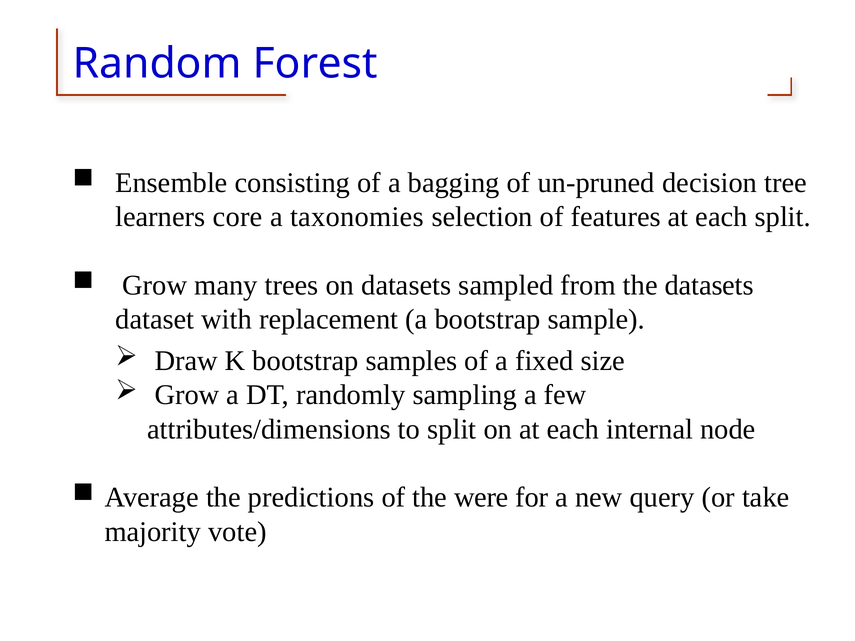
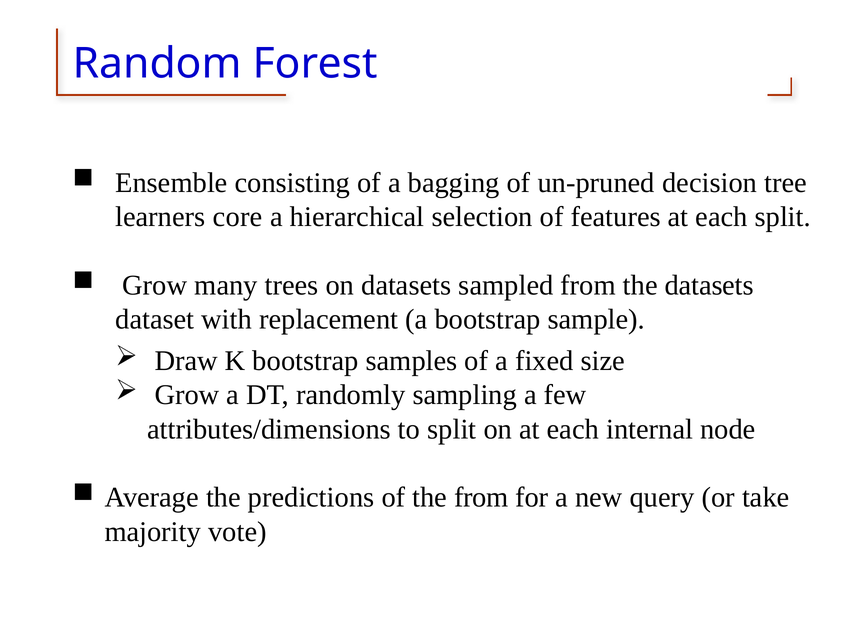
taxonomies: taxonomies -> hierarchical
the were: were -> from
